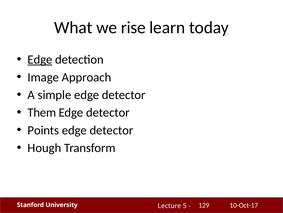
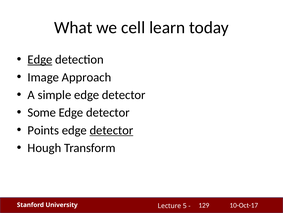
rise: rise -> cell
Them: Them -> Some
detector at (111, 130) underline: none -> present
